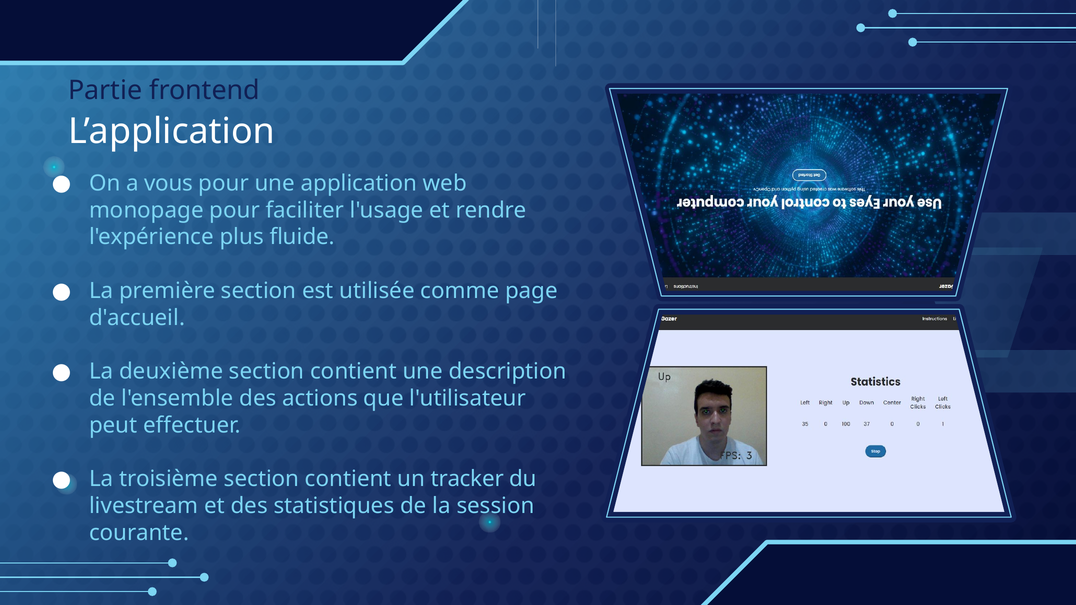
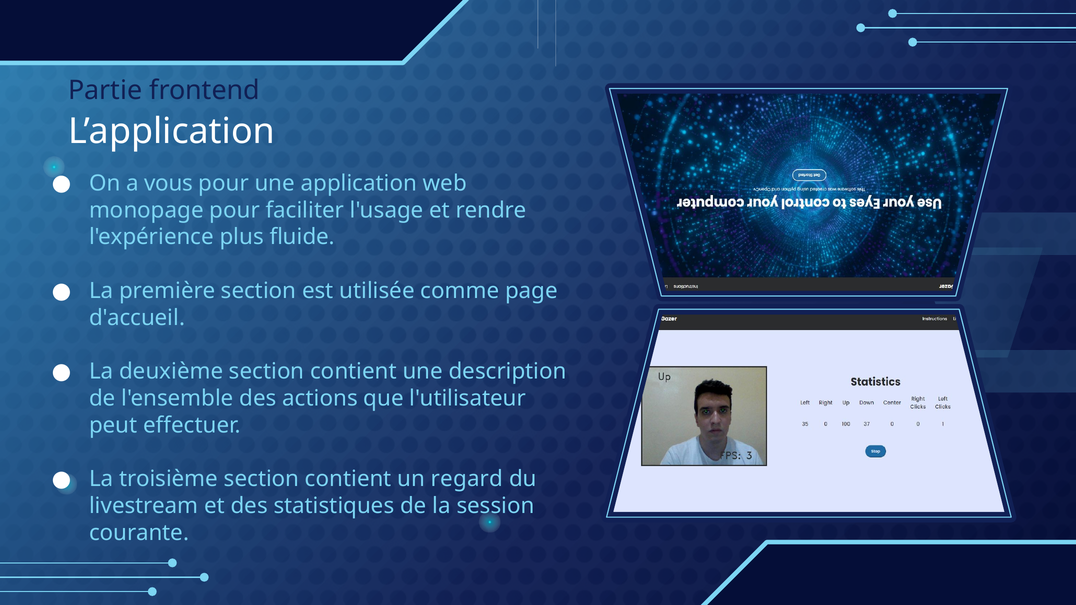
tracker: tracker -> regard
